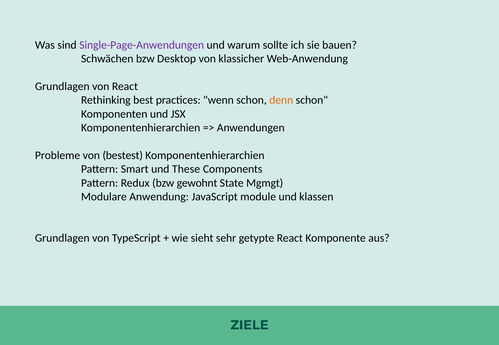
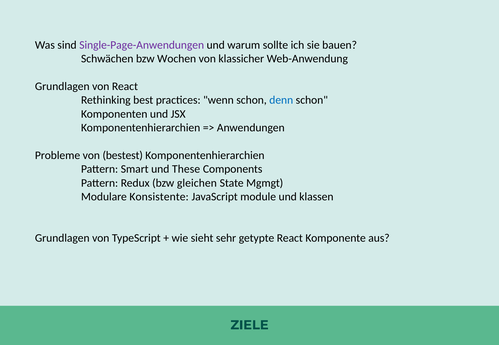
Desktop: Desktop -> Wochen
denn colour: orange -> blue
gewohnt: gewohnt -> gleichen
Anwendung: Anwendung -> Konsistente
